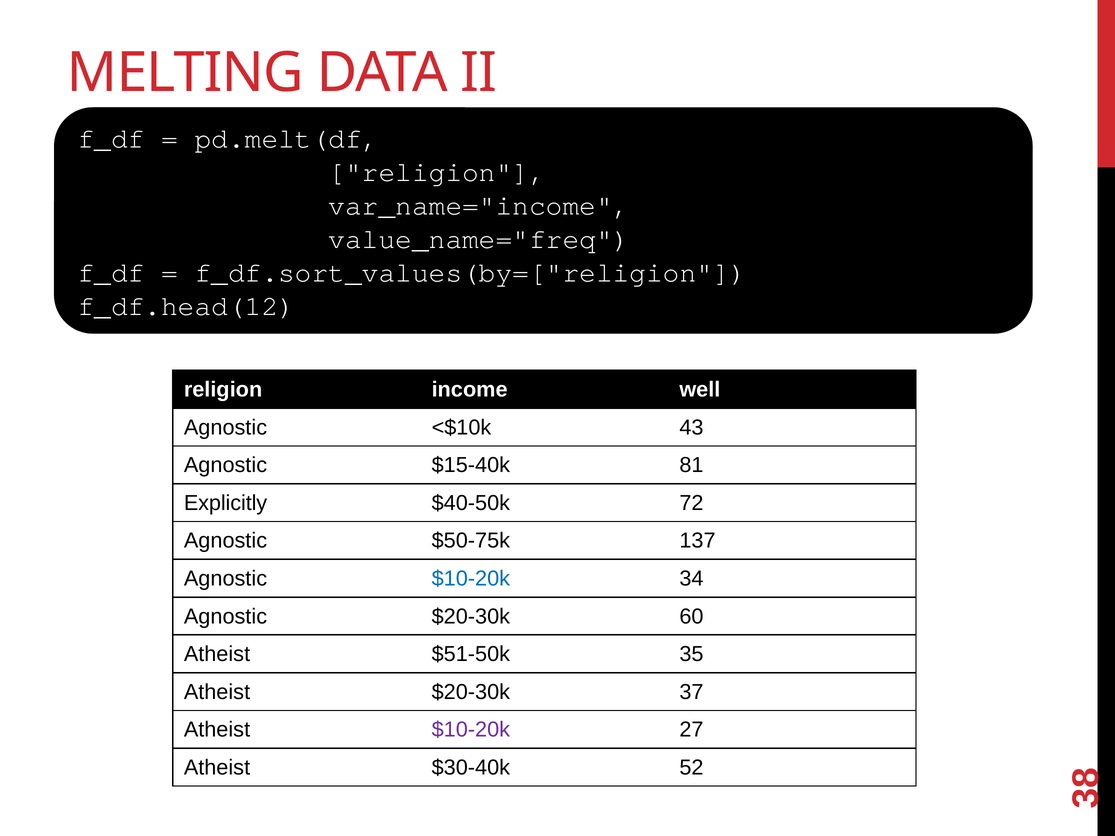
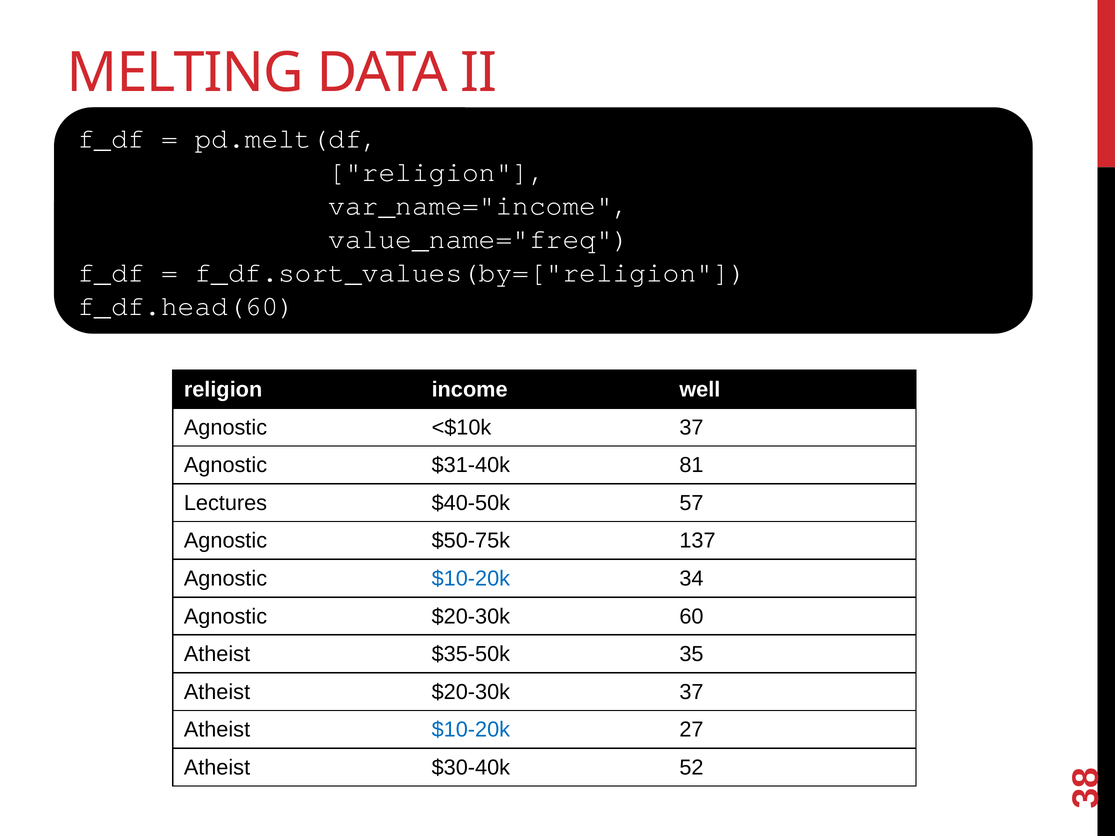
f_df.head(12: f_df.head(12 -> f_df.head(60
<$10k 43: 43 -> 37
$15-40k: $15-40k -> $31-40k
Explicitly: Explicitly -> Lectures
72: 72 -> 57
$51-50k: $51-50k -> $35-50k
$10-20k at (471, 730) colour: purple -> blue
